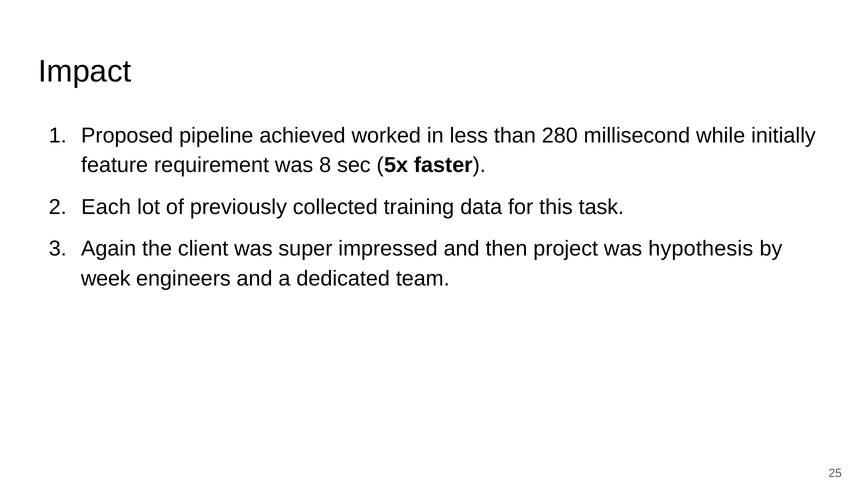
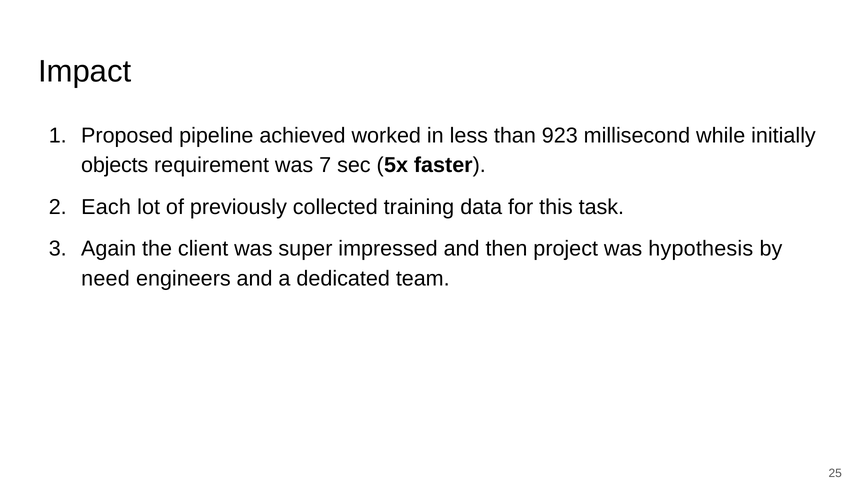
280: 280 -> 923
feature: feature -> objects
8: 8 -> 7
week: week -> need
